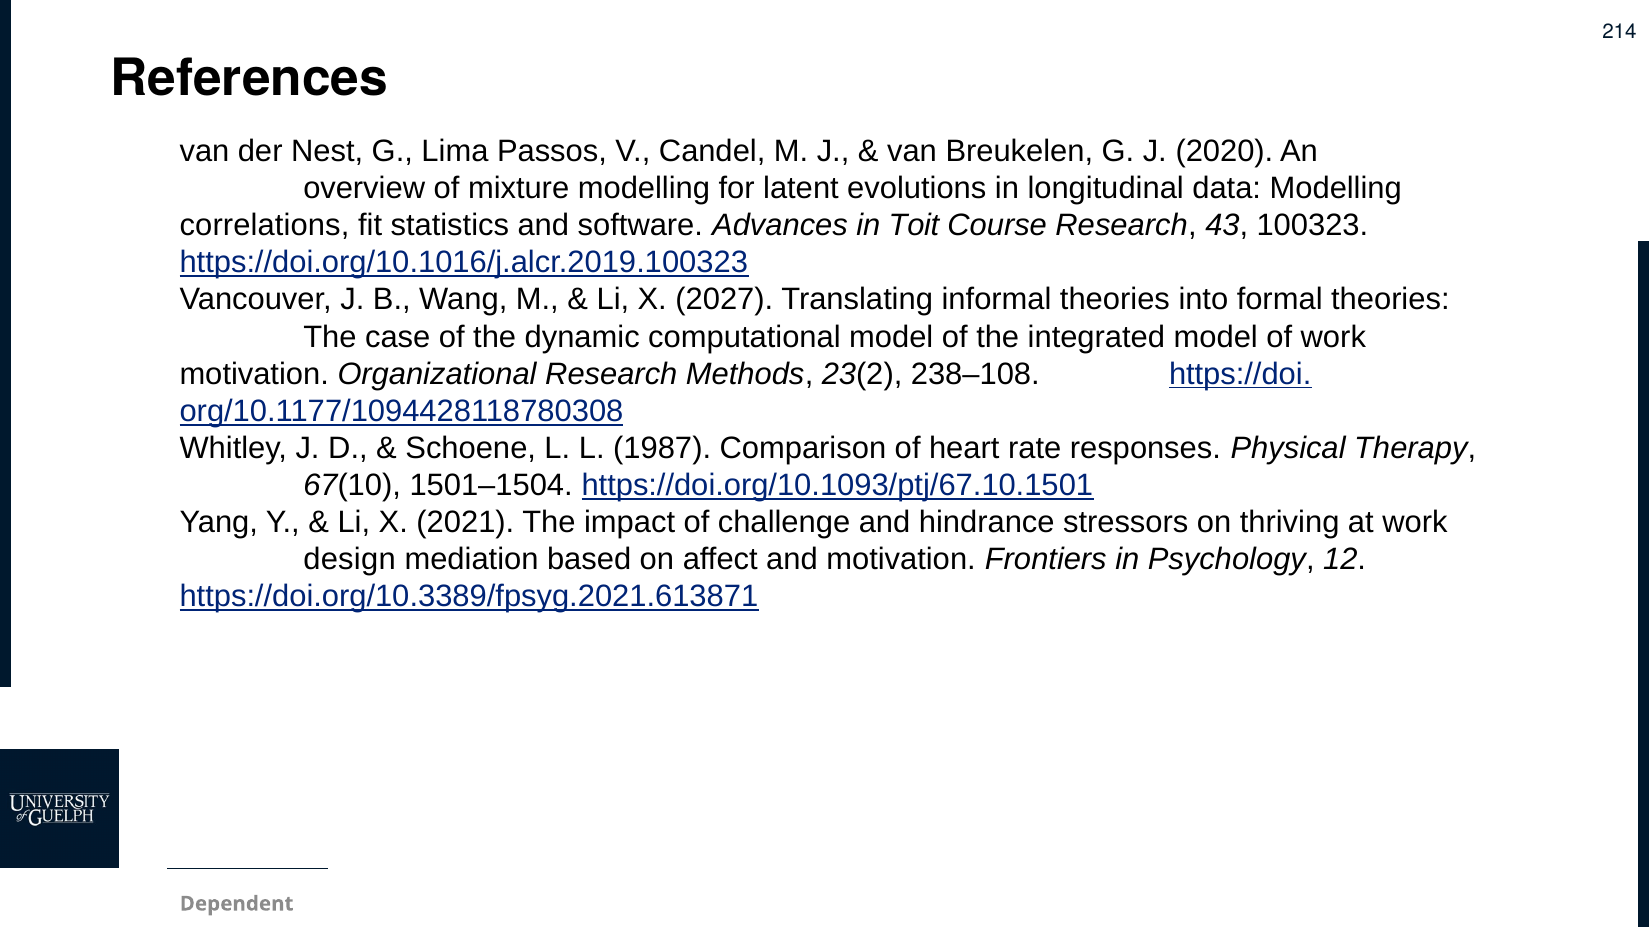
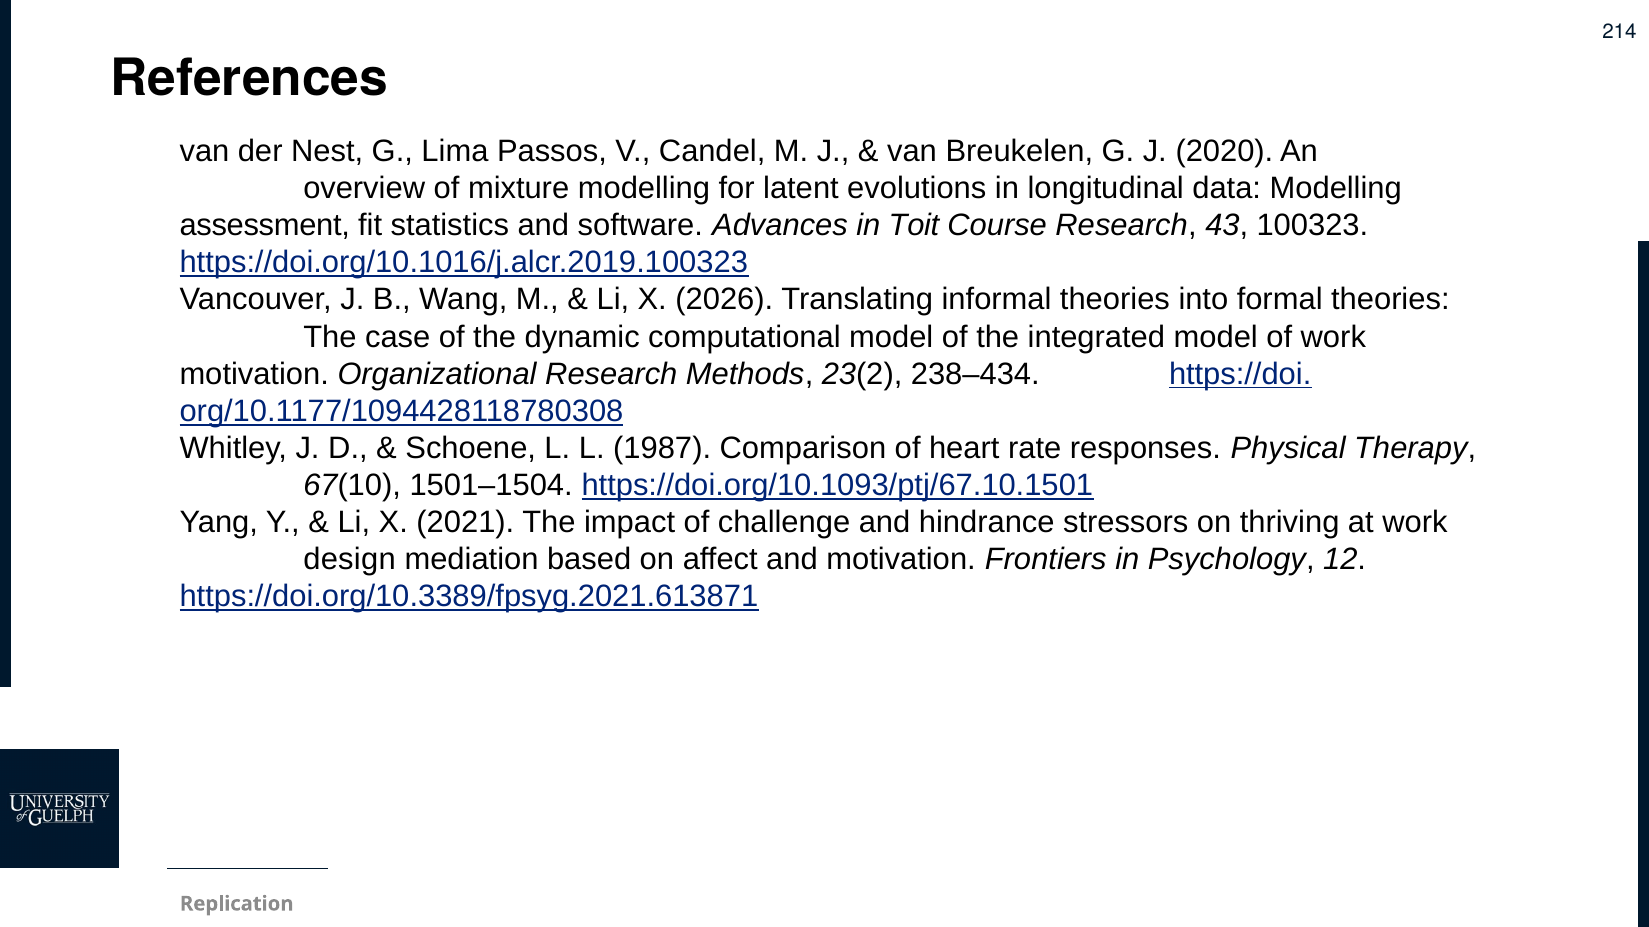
correlations: correlations -> assessment
2027: 2027 -> 2026
238–108: 238–108 -> 238–434
Dependent: Dependent -> Replication
